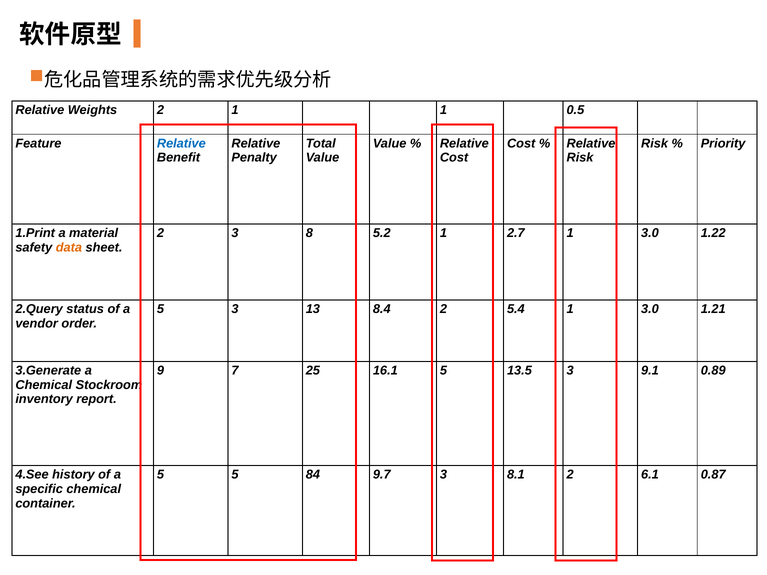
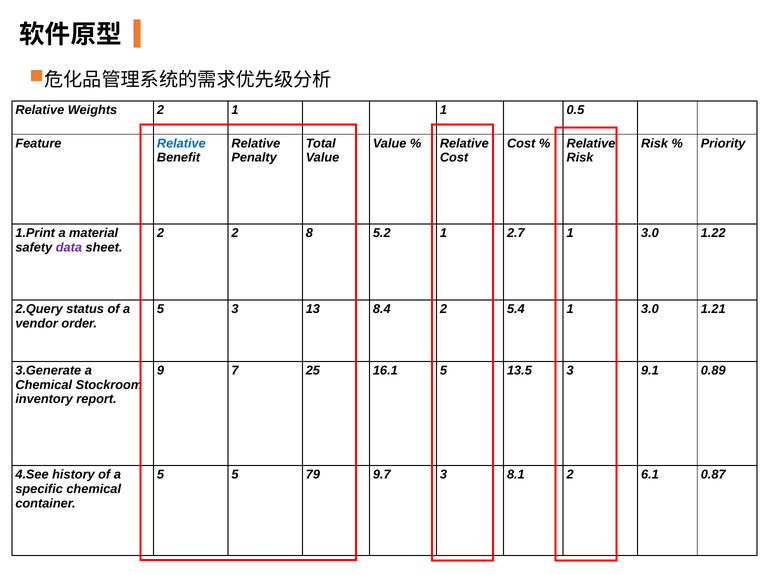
2 3: 3 -> 2
data colour: orange -> purple
84: 84 -> 79
